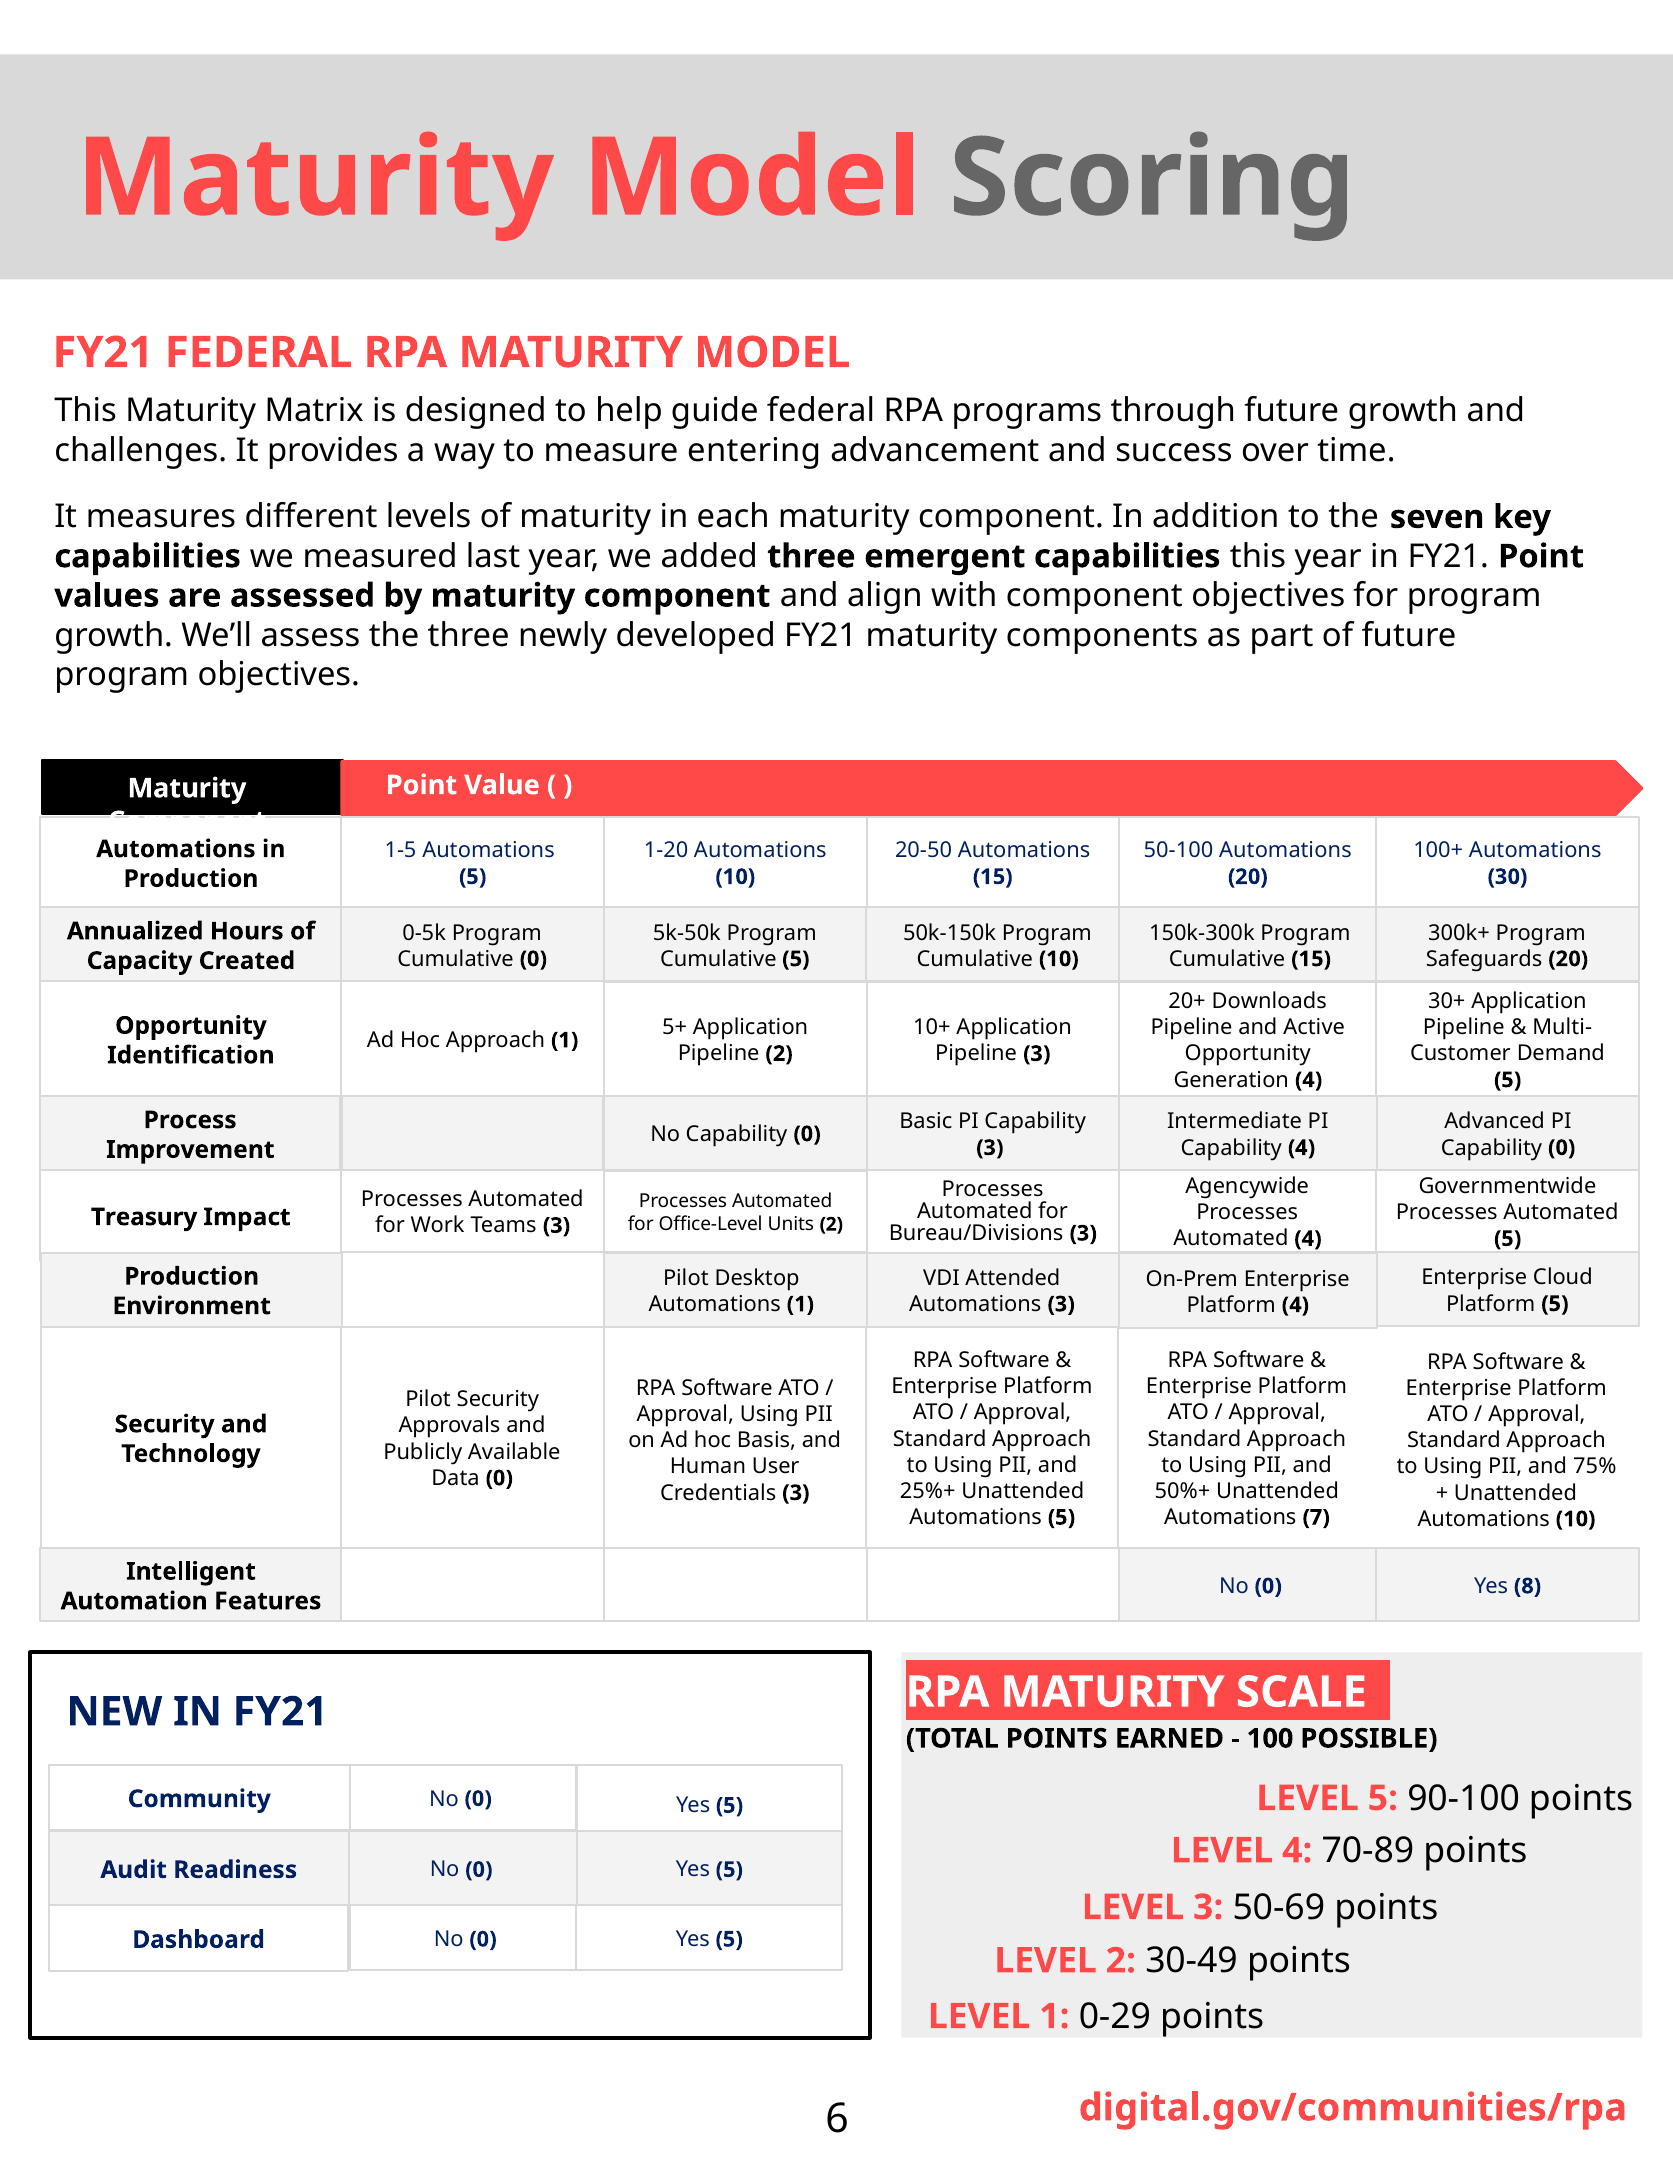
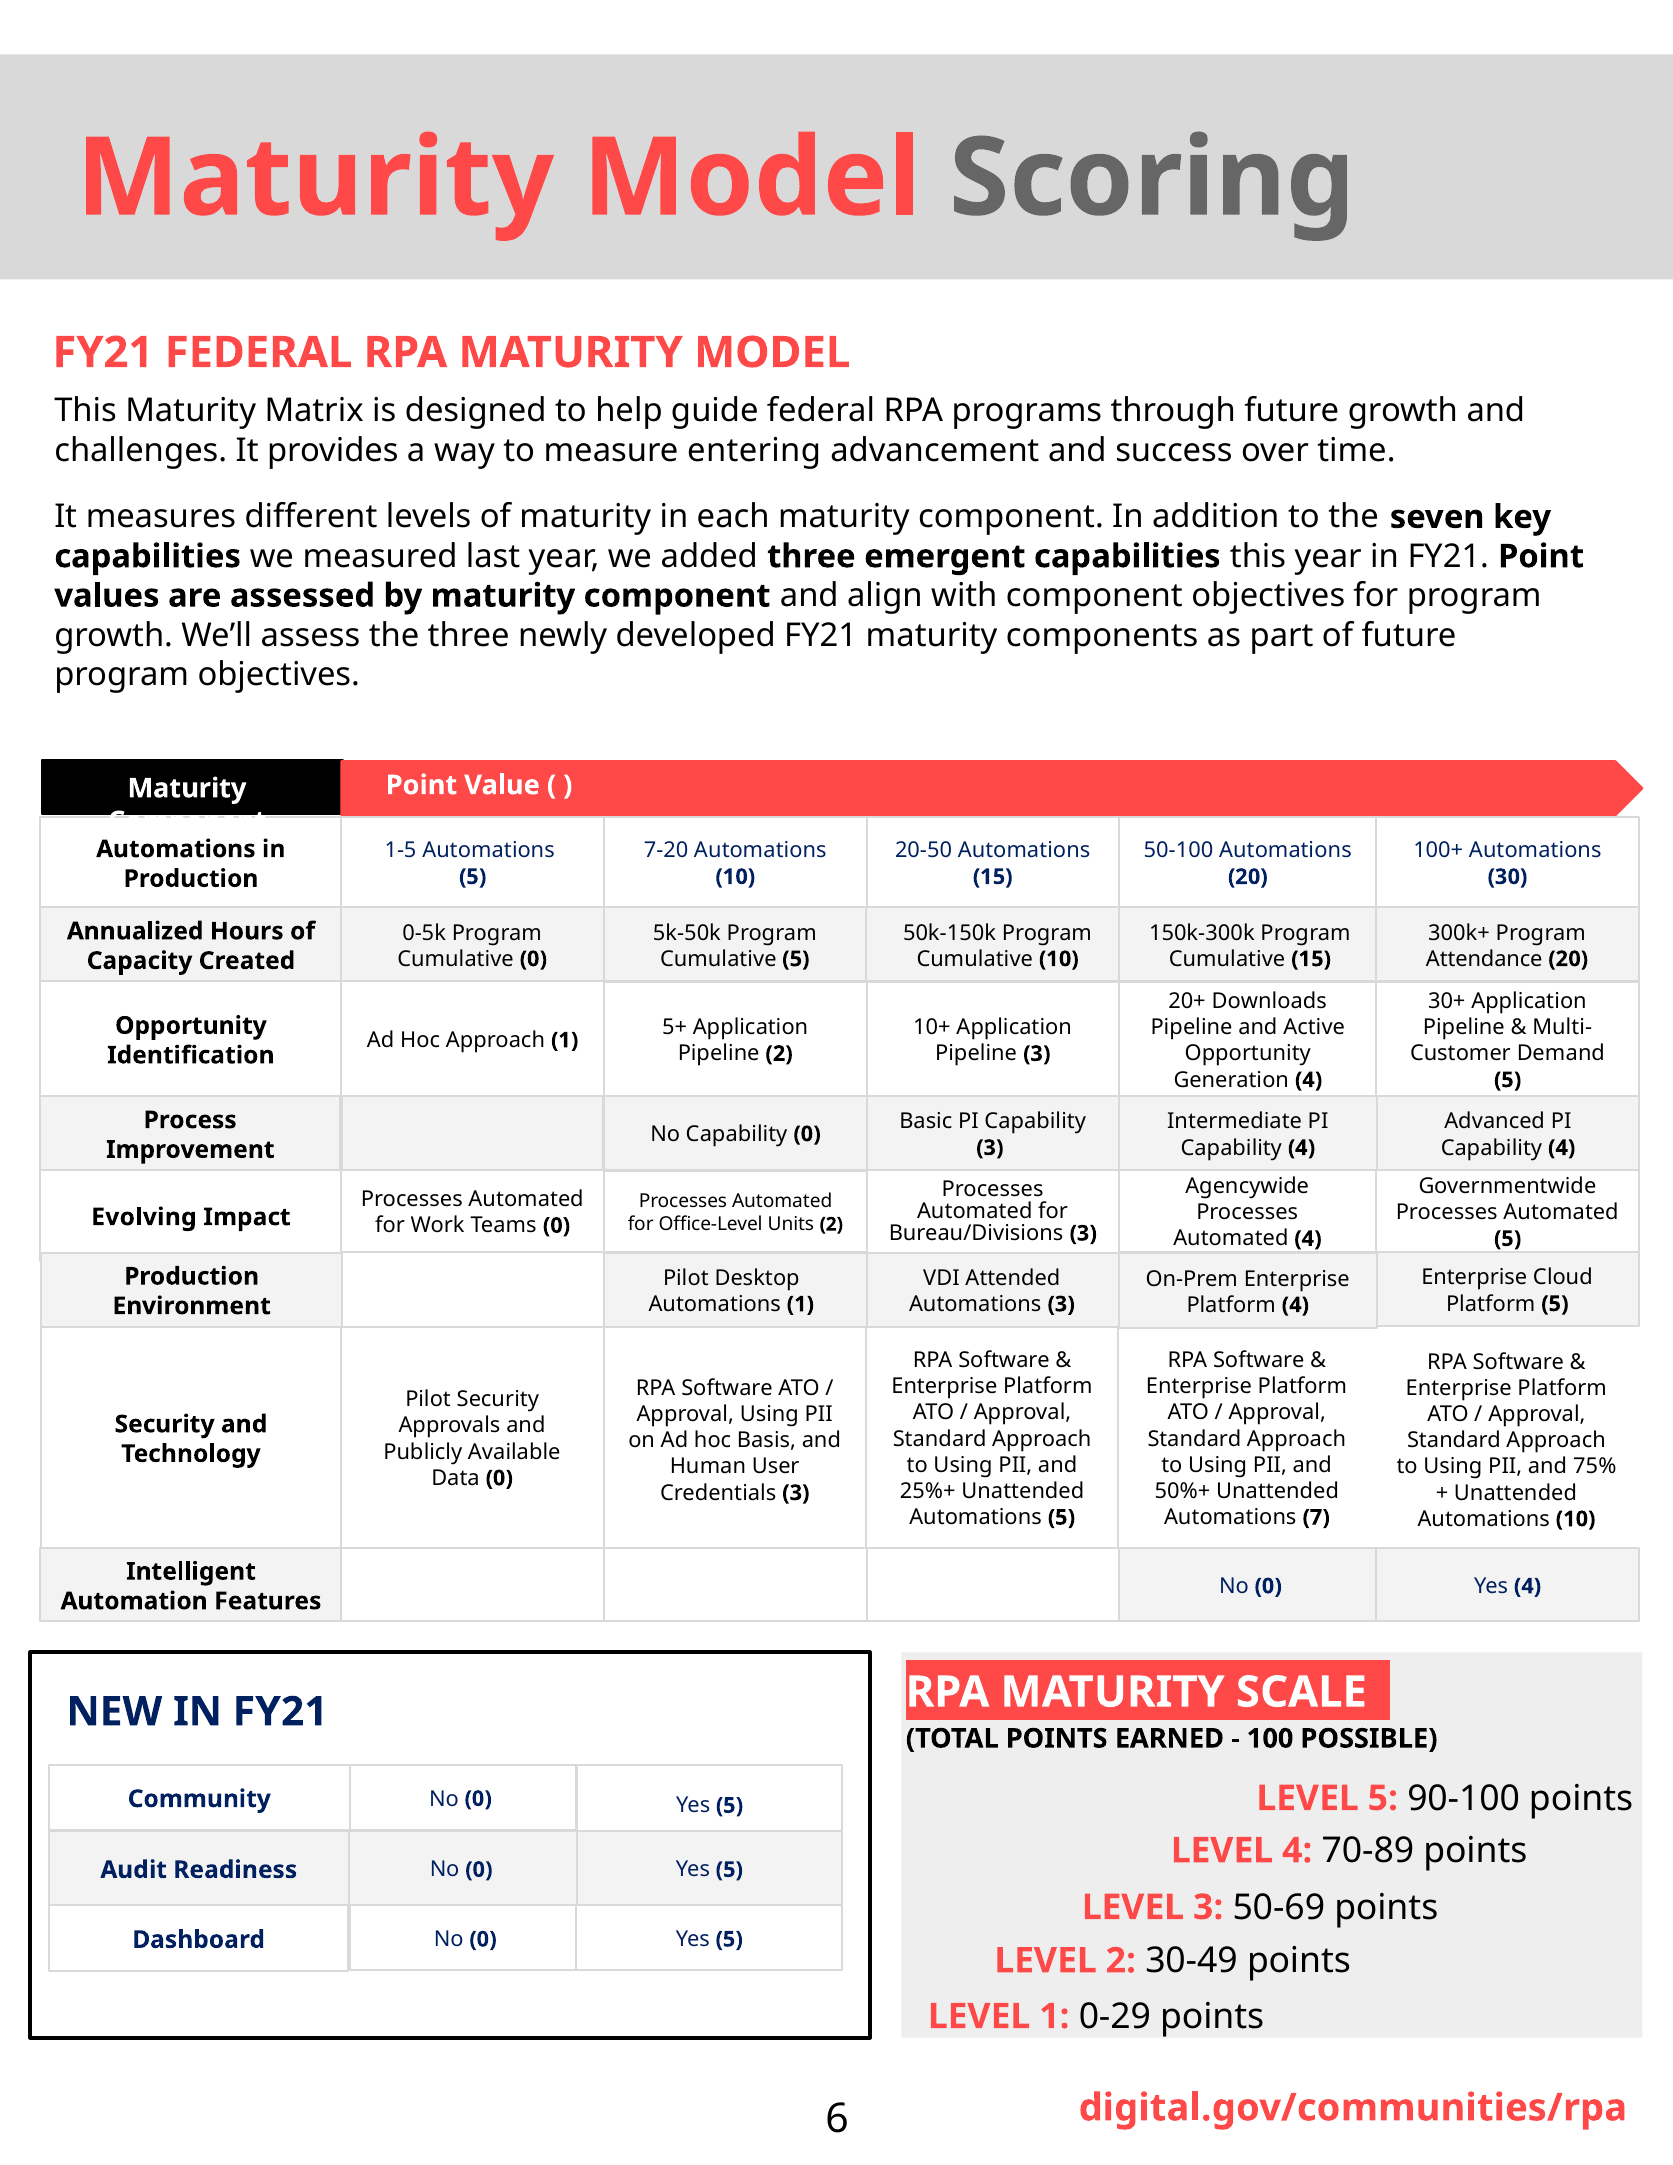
1-20: 1-20 -> 7-20
Safeguards: Safeguards -> Attendance
0 at (1562, 1148): 0 -> 4
Treasury: Treasury -> Evolving
Teams 3: 3 -> 0
Yes 8: 8 -> 4
